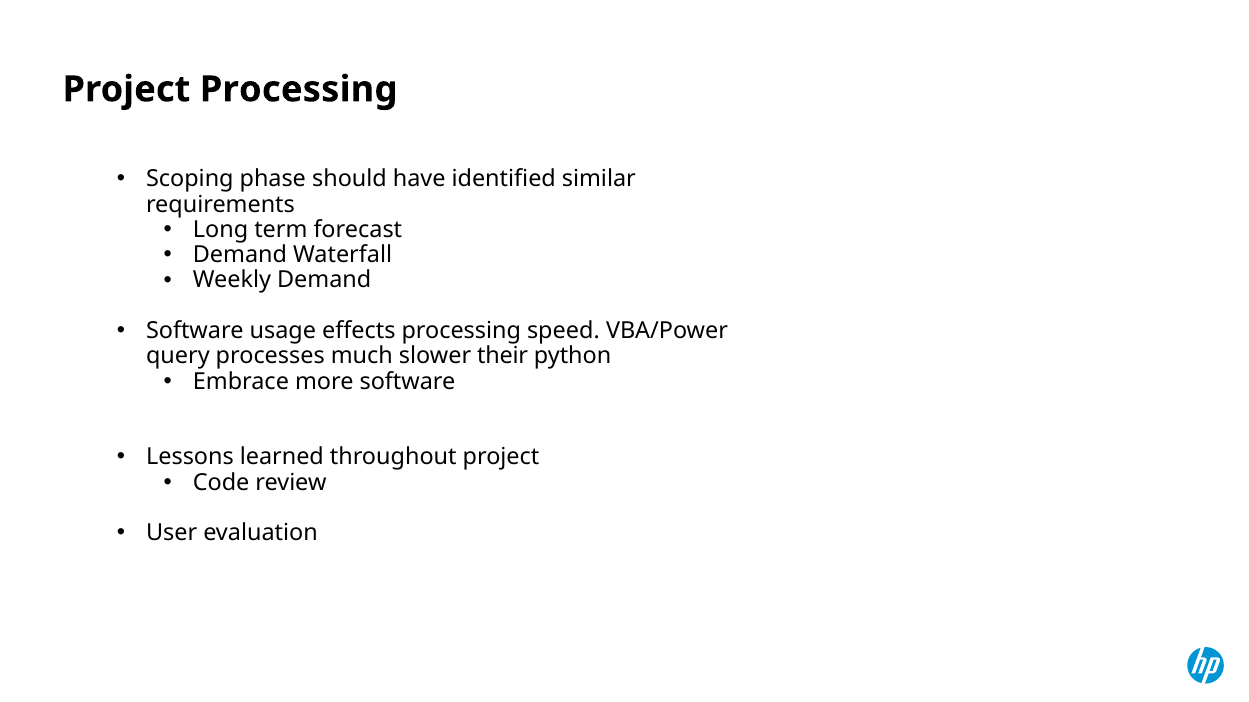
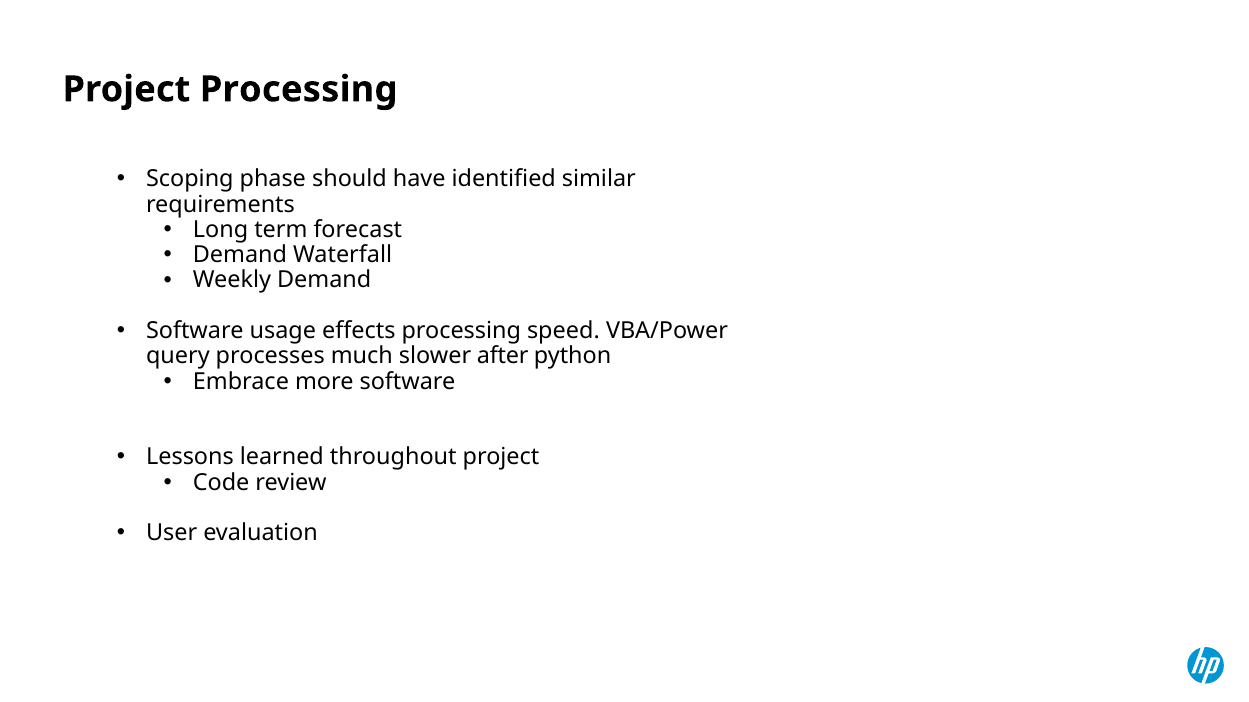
their: their -> after
